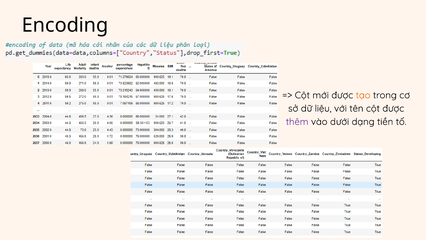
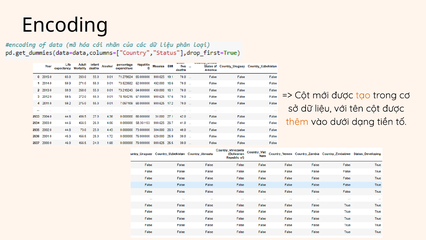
thêm colour: purple -> orange
